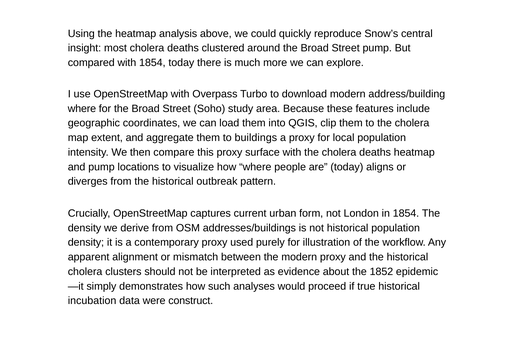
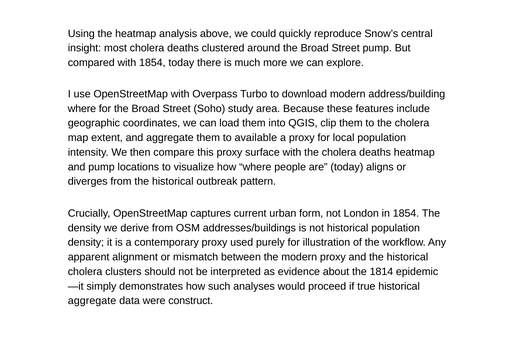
buildings: buildings -> available
1852: 1852 -> 1814
incubation at (92, 300): incubation -> aggregate
